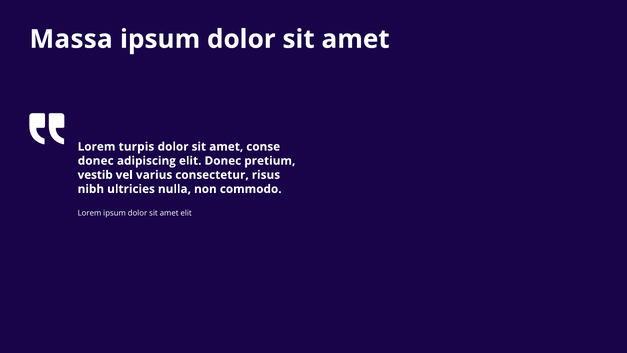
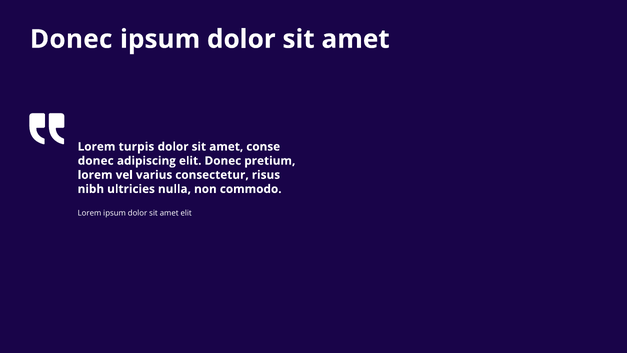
Massa at (71, 39): Massa -> Donec
vestib at (95, 175): vestib -> lorem
